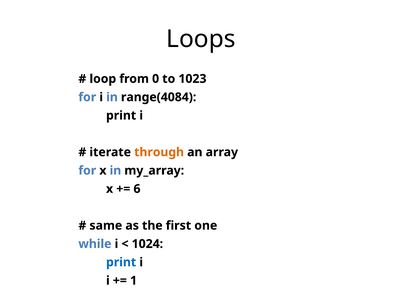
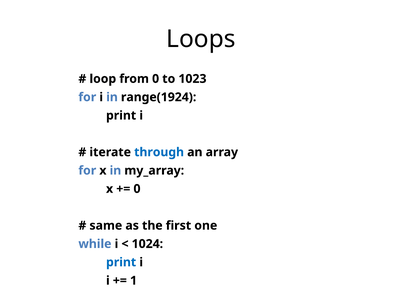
range(4084: range(4084 -> range(1924
through colour: orange -> blue
6 at (137, 189): 6 -> 0
